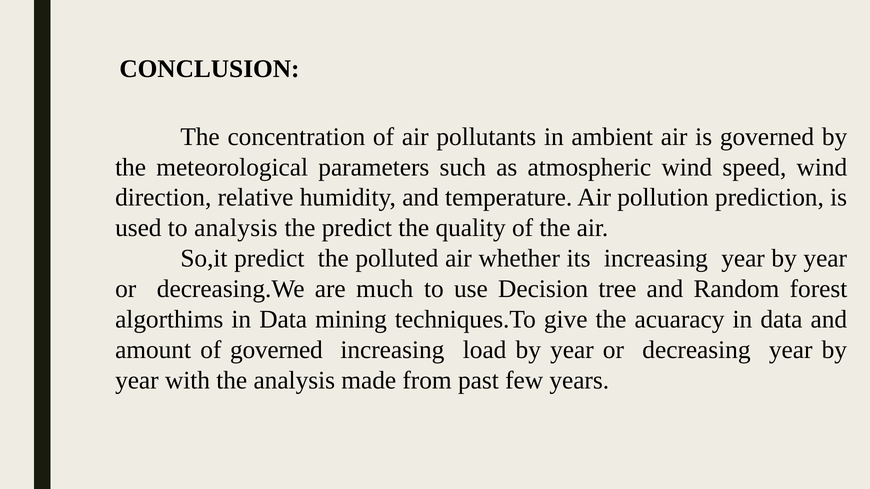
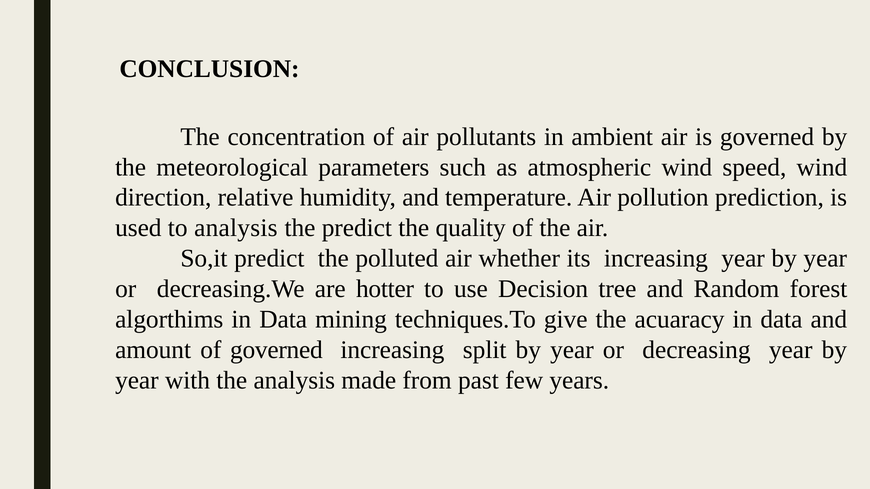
much: much -> hotter
load: load -> split
